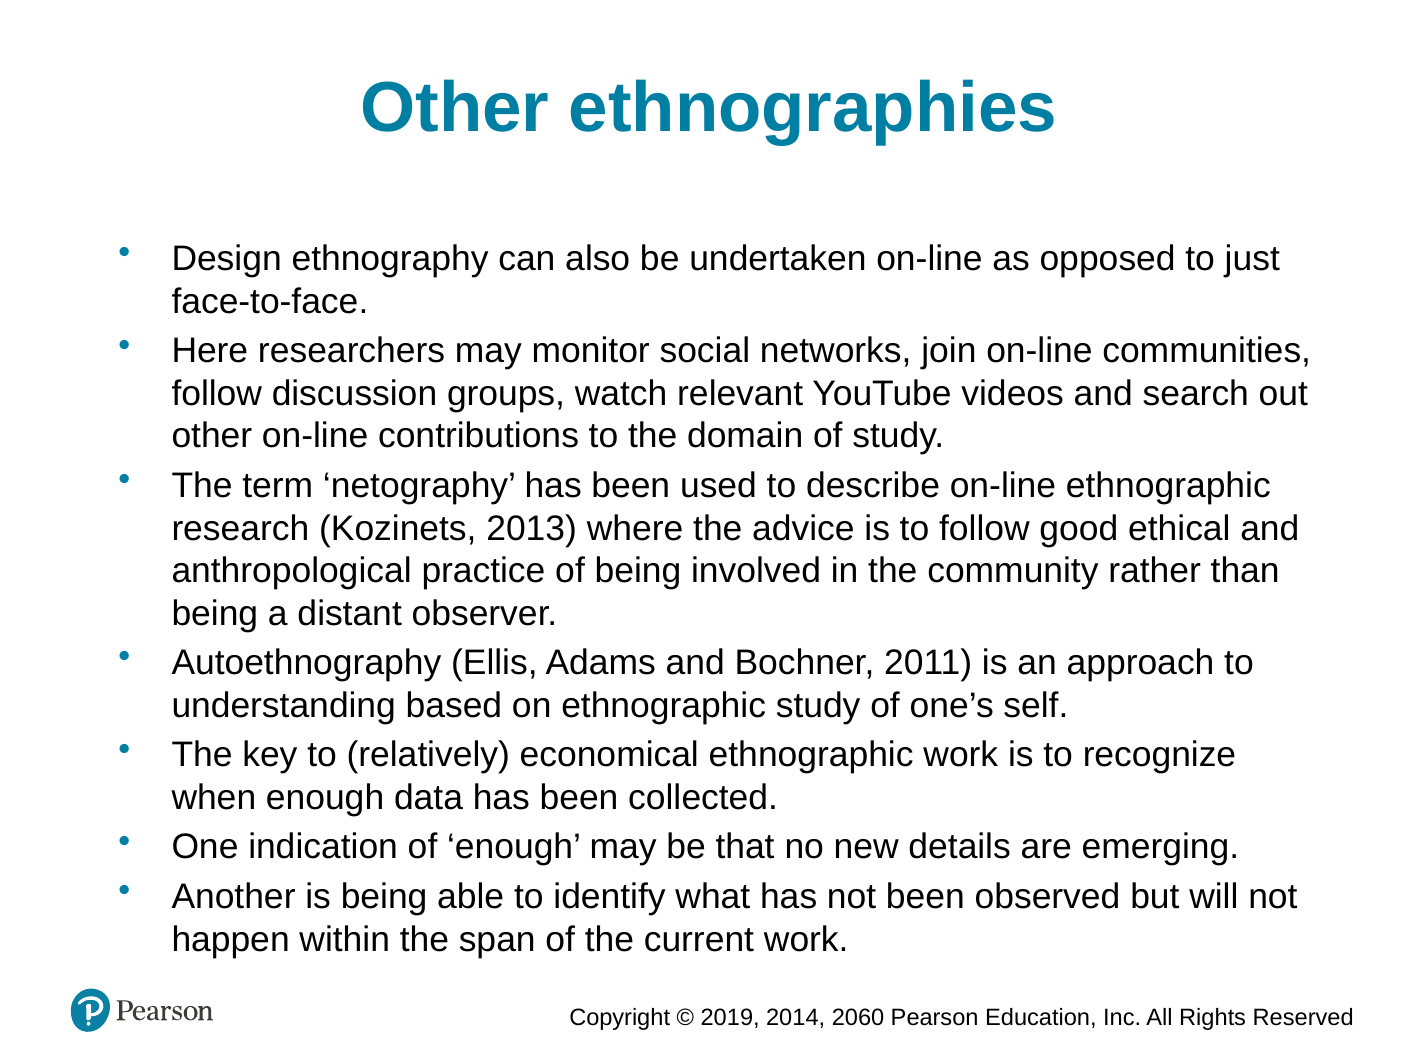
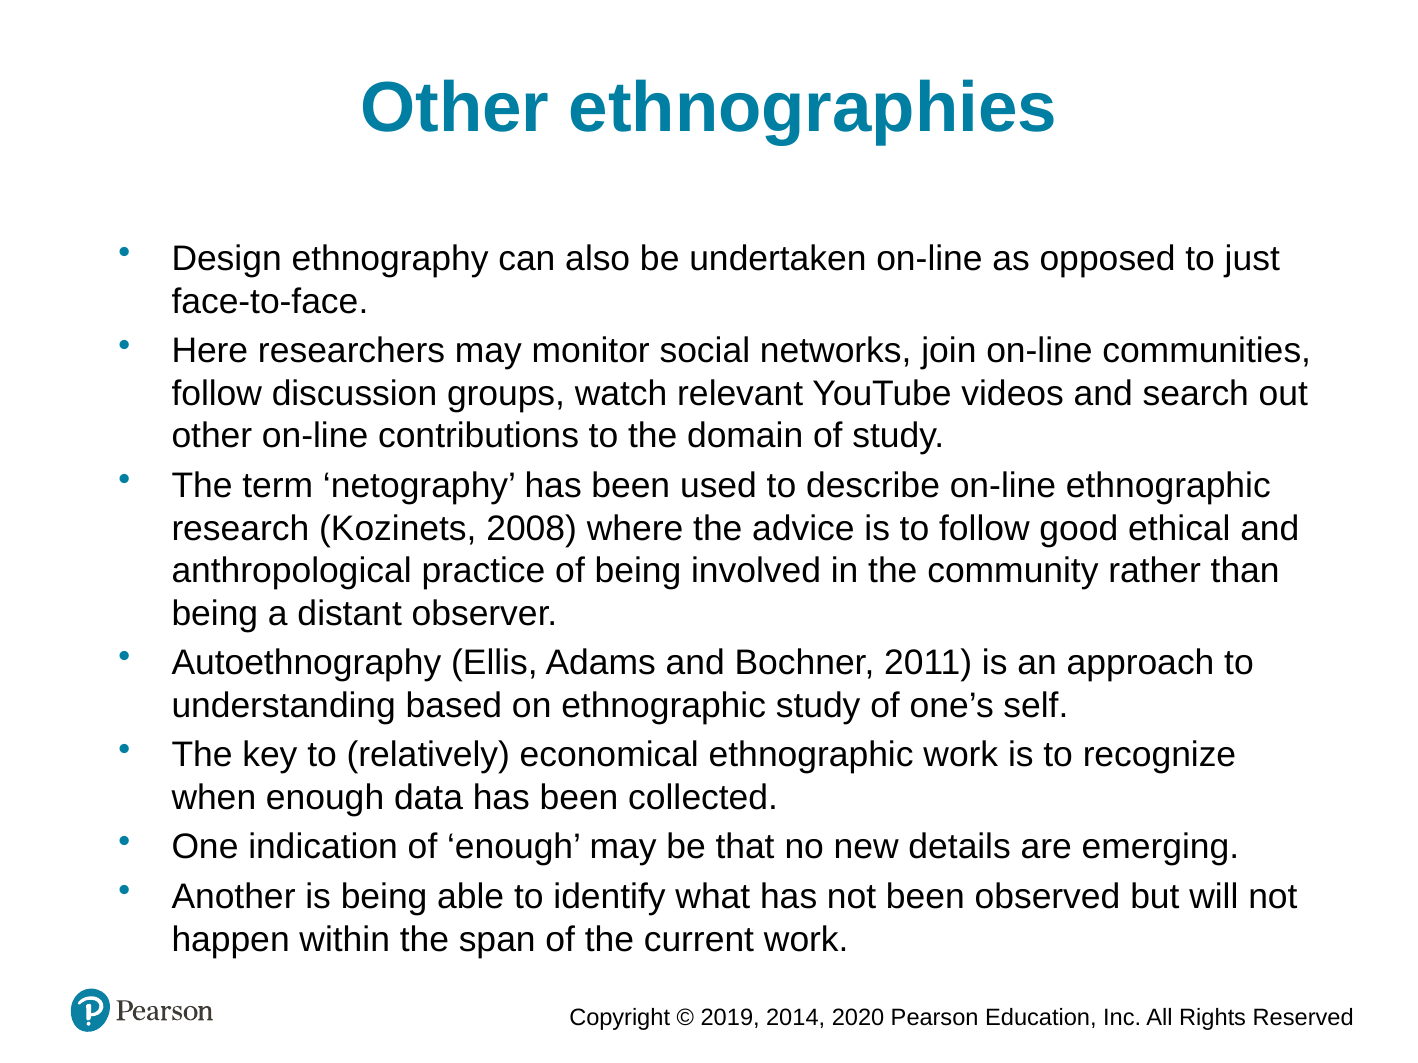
2013: 2013 -> 2008
2060: 2060 -> 2020
